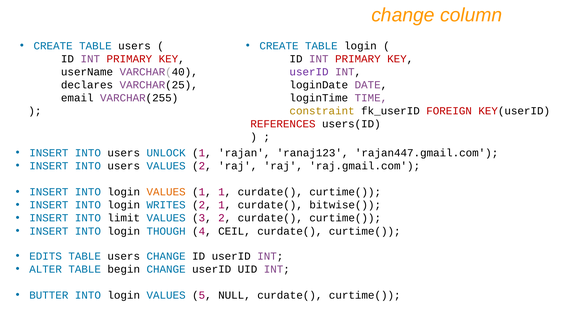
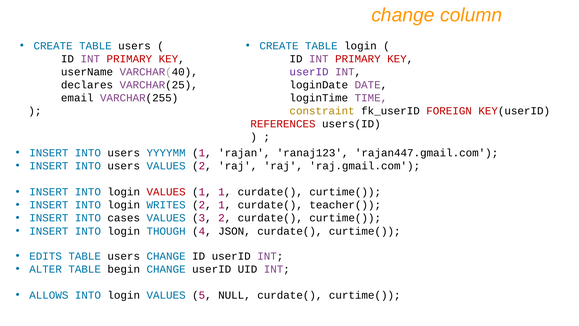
UNLOCK: UNLOCK -> YYYYMM
VALUES at (166, 192) colour: orange -> red
bitwise(: bitwise( -> teacher(
limit: limit -> cases
CEIL: CEIL -> JSON
BUTTER: BUTTER -> ALLOWS
